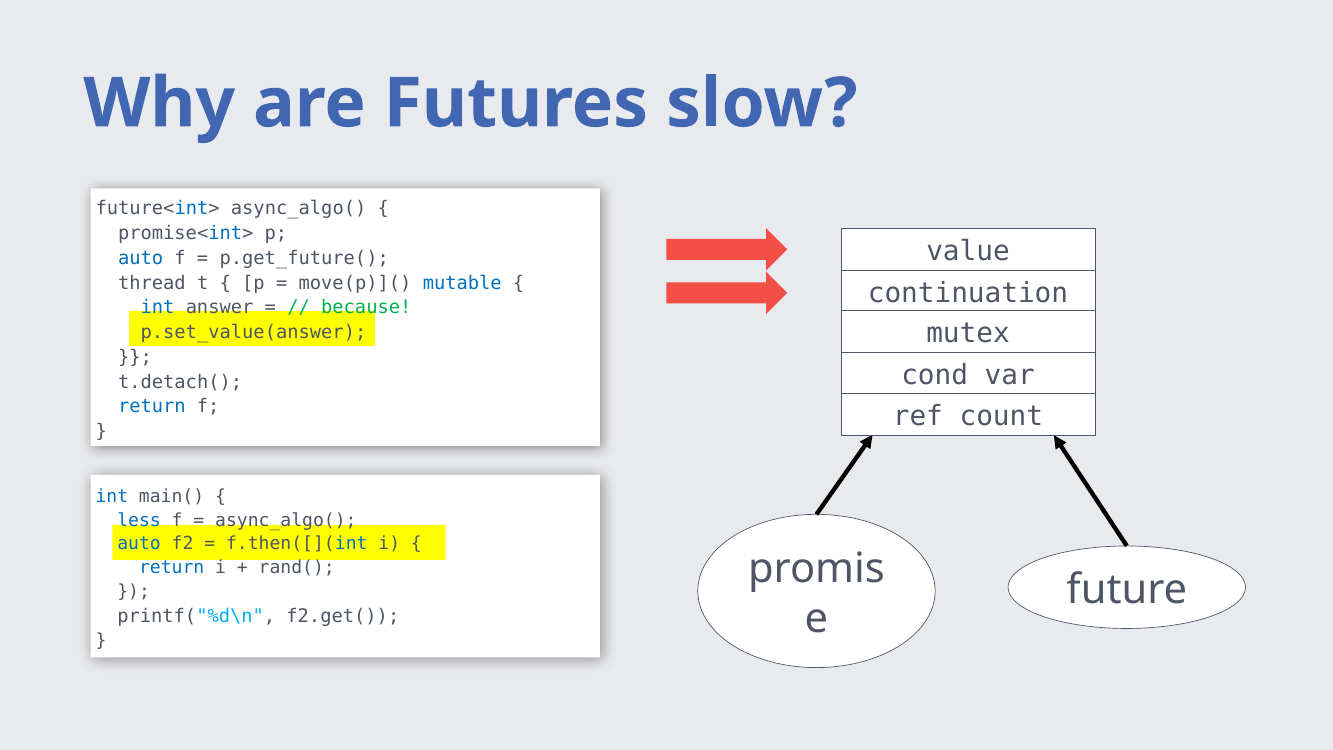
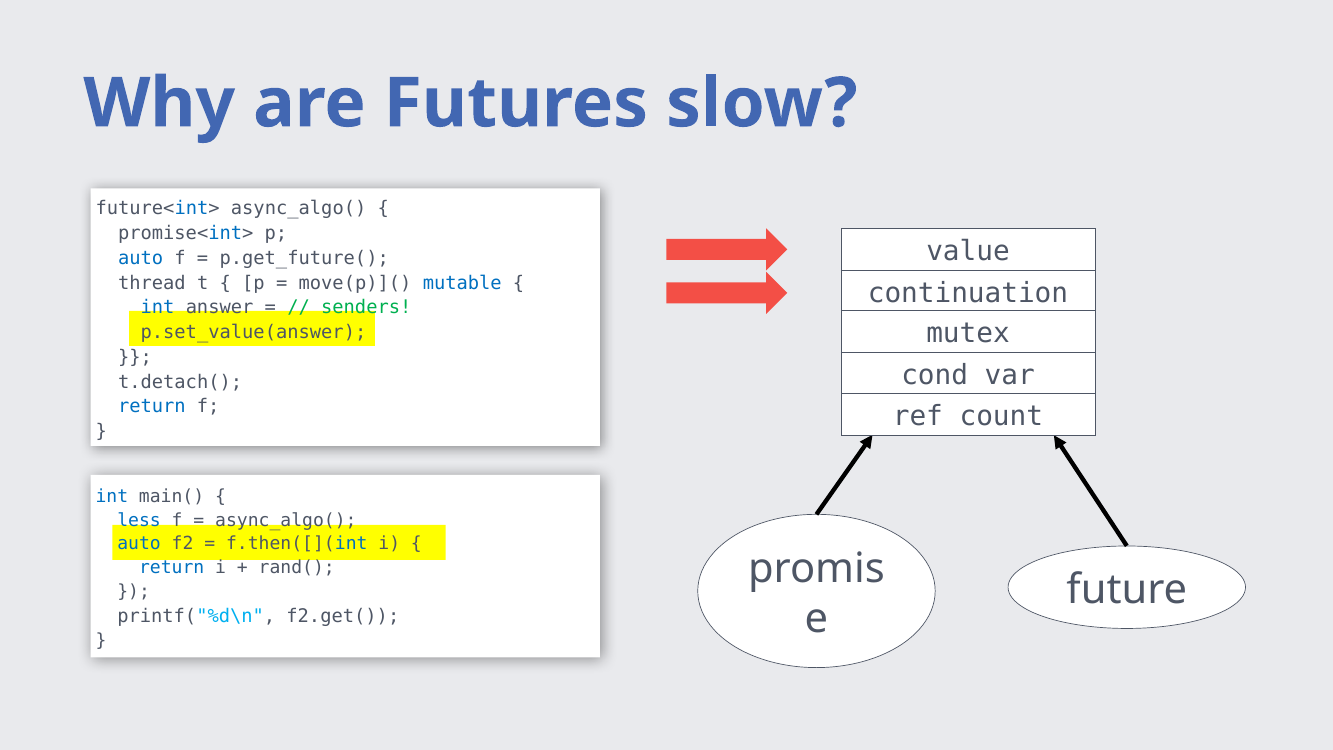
because: because -> senders
